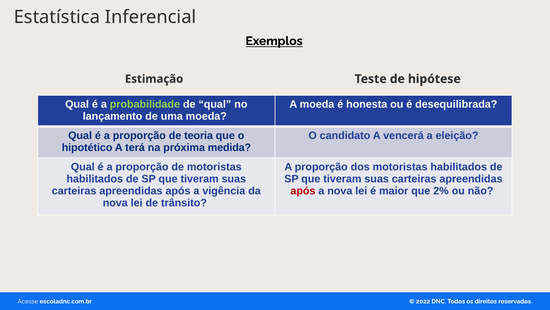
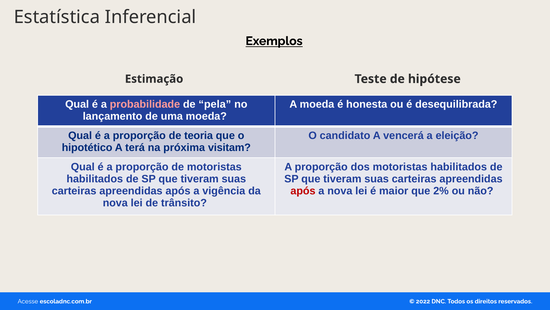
probabilidade colour: light green -> pink
de qual: qual -> pela
medida: medida -> visitam
